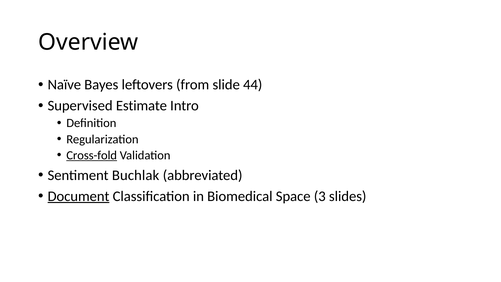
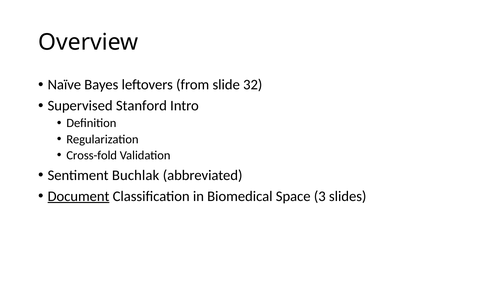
44: 44 -> 32
Estimate: Estimate -> Stanford
Cross-fold underline: present -> none
